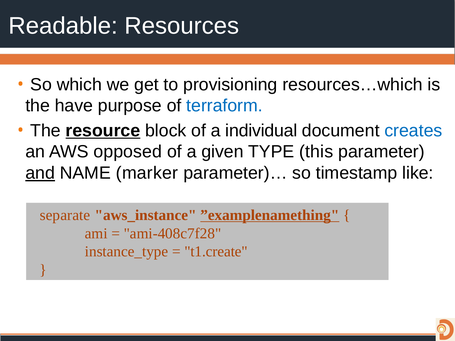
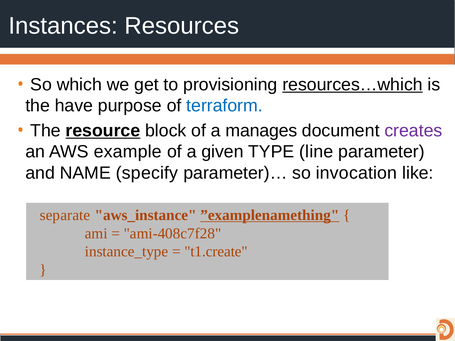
Readable: Readable -> Instances
resources…which underline: none -> present
individual: individual -> manages
creates colour: blue -> purple
opposed: opposed -> example
this: this -> line
and underline: present -> none
marker: marker -> specify
timestamp: timestamp -> invocation
